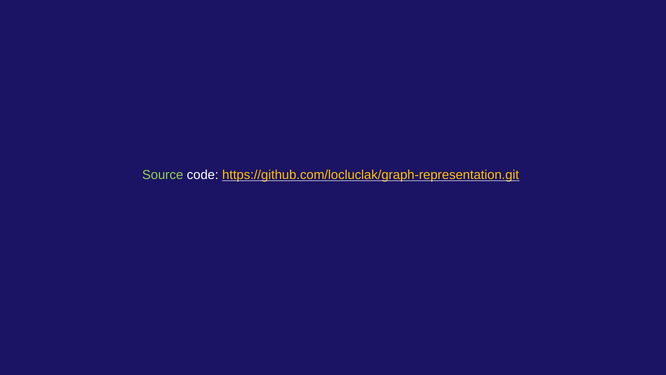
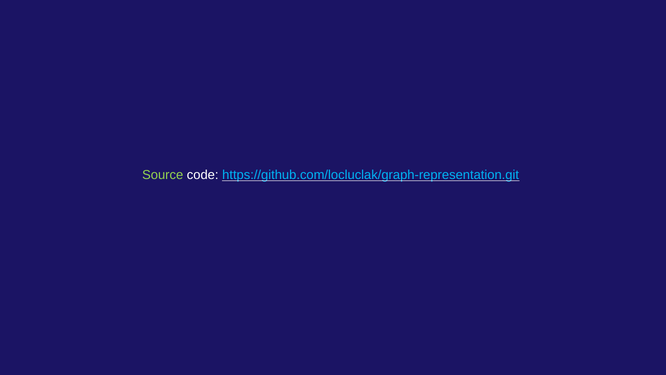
https://github.com/locluclak/graph-representation.git colour: yellow -> light blue
